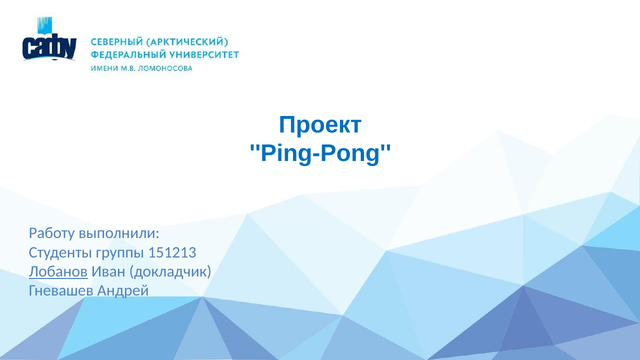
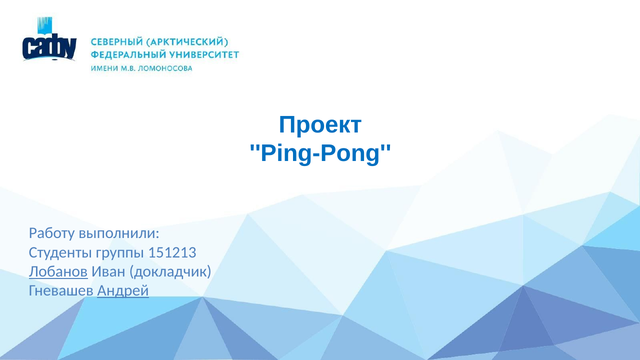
Андрей underline: none -> present
